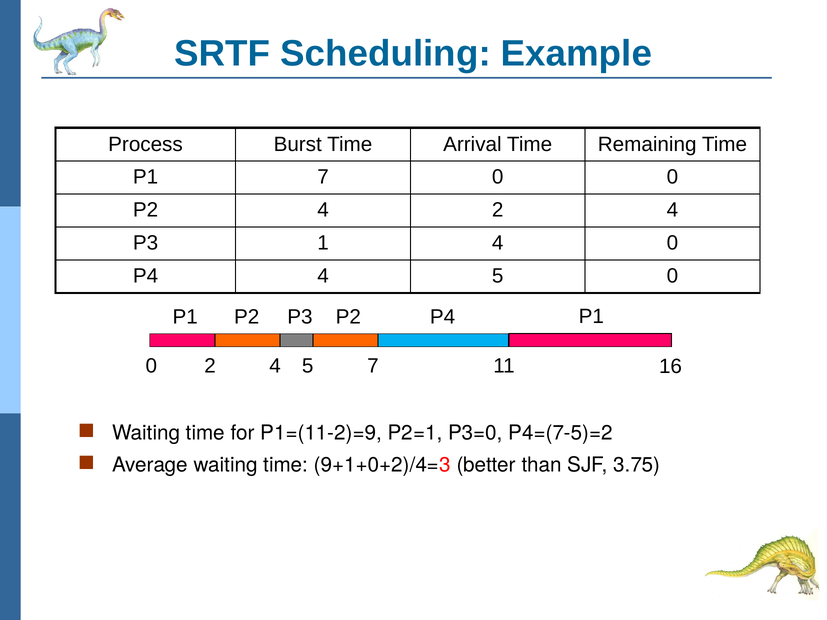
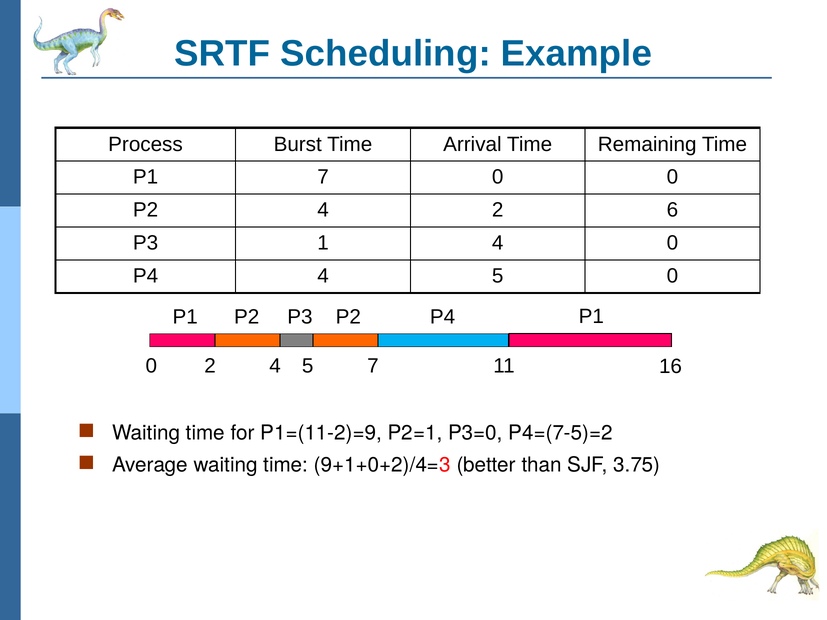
2 4: 4 -> 6
